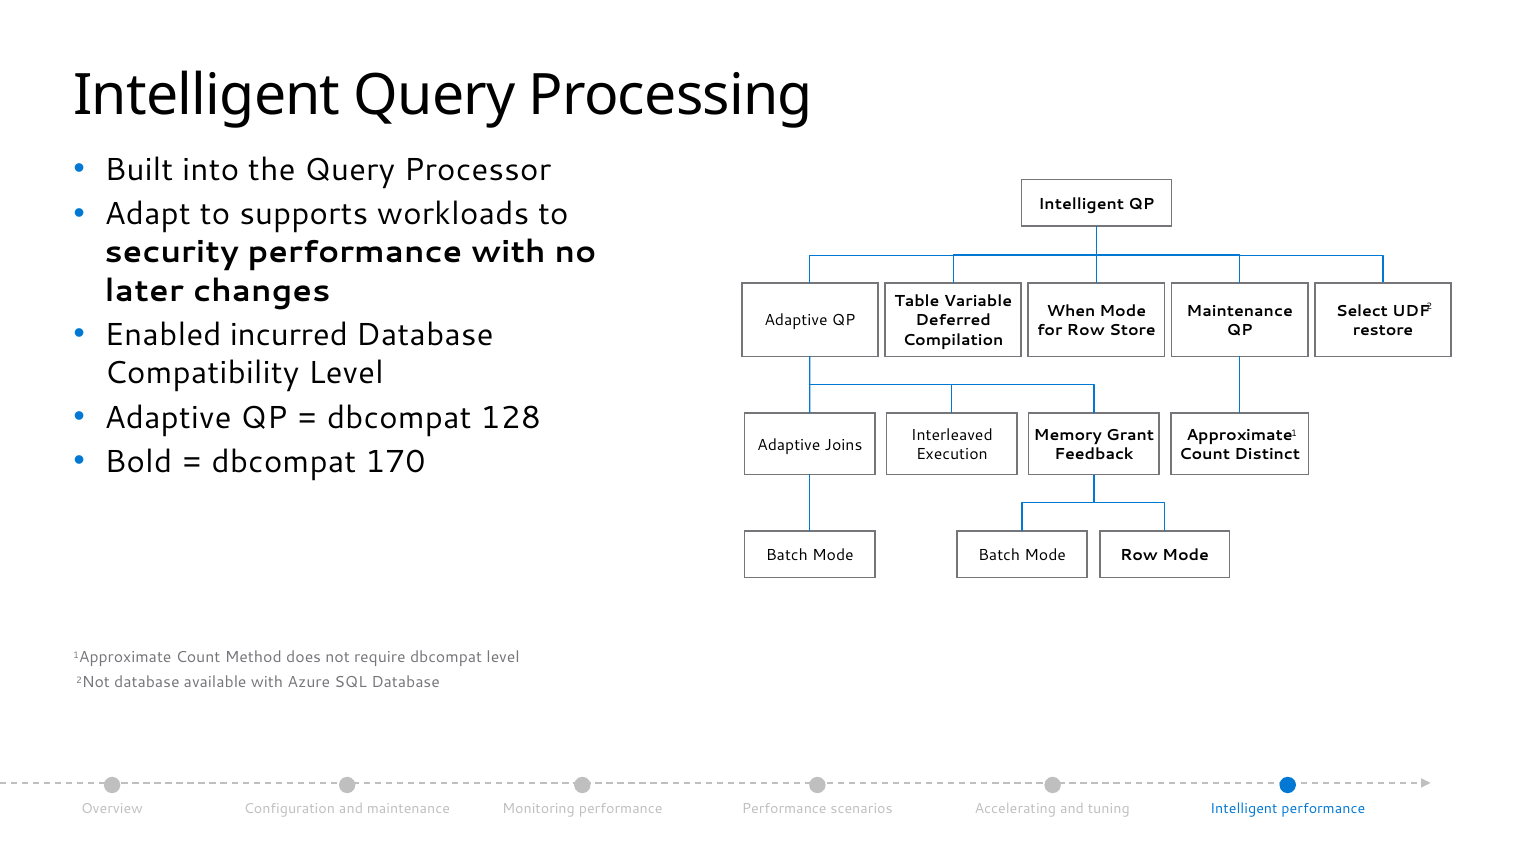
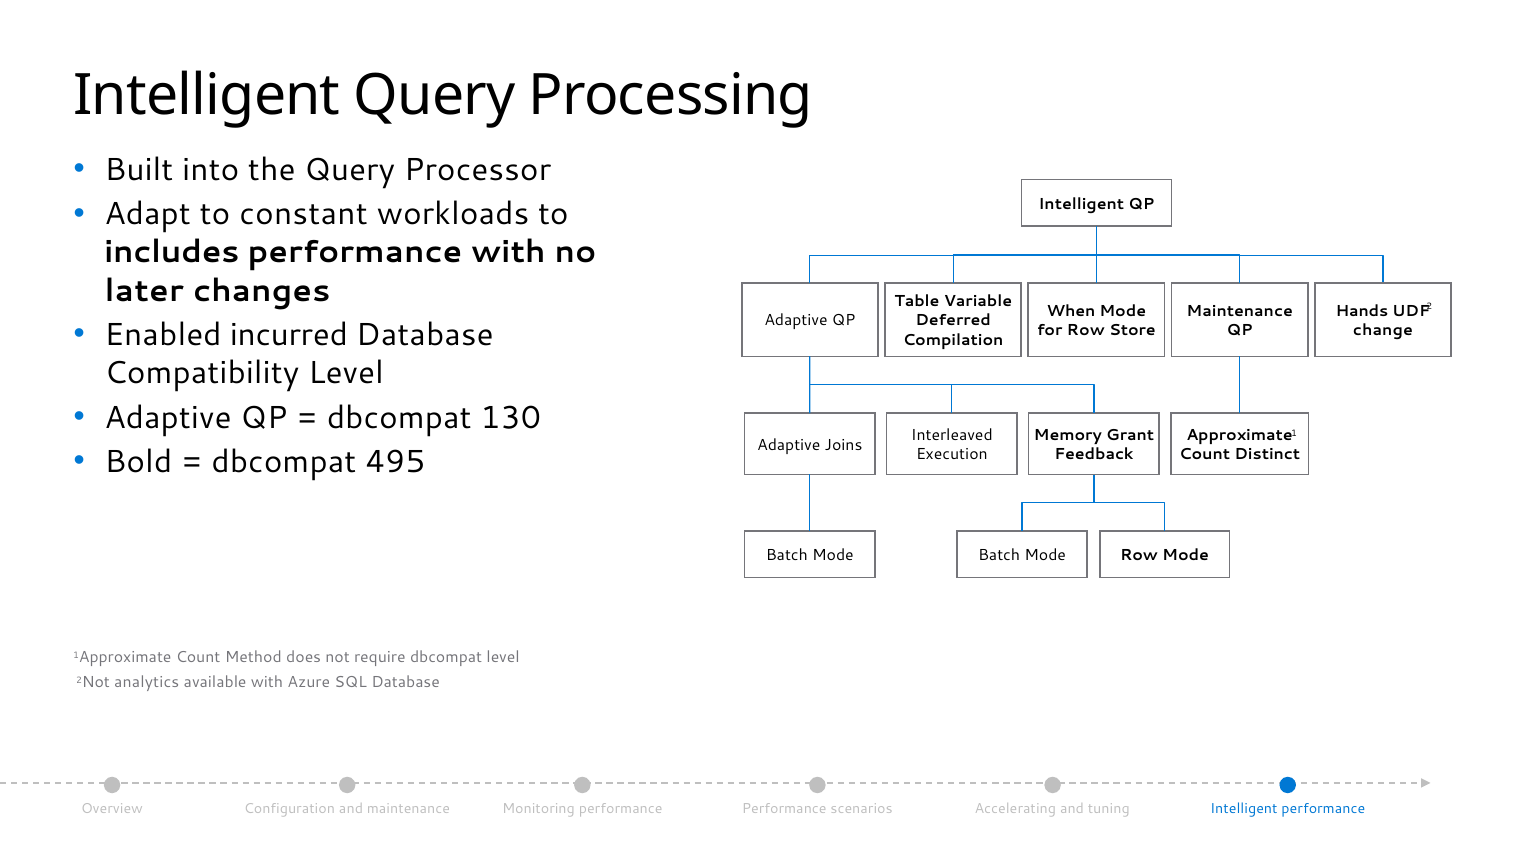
supports: supports -> constant
security: security -> includes
Select: Select -> Hands
restore: restore -> change
128: 128 -> 130
170: 170 -> 495
2Not database: database -> analytics
